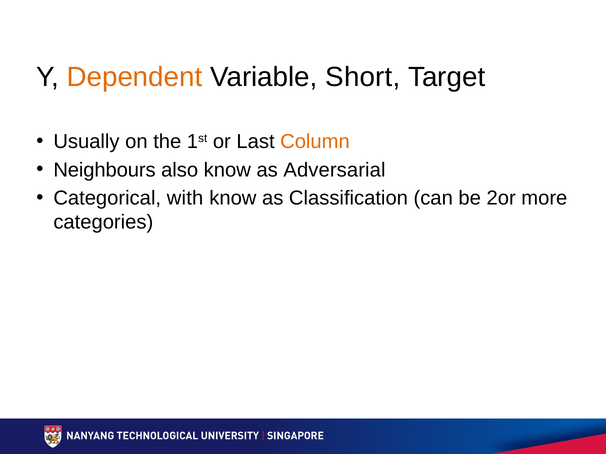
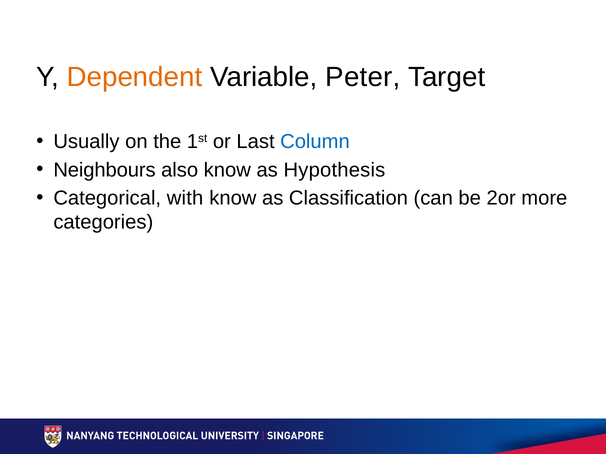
Short: Short -> Peter
Column colour: orange -> blue
Adversarial: Adversarial -> Hypothesis
